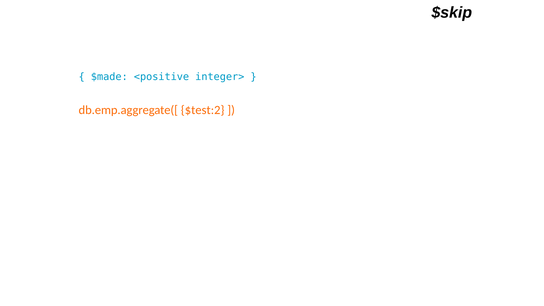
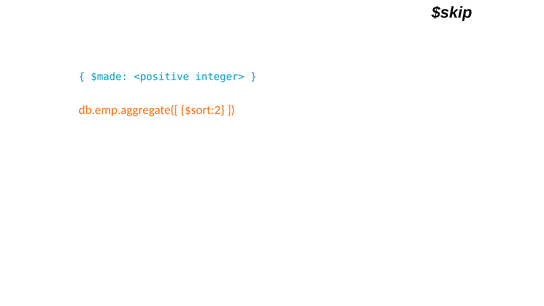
$test:2: $test:2 -> $sort:2
